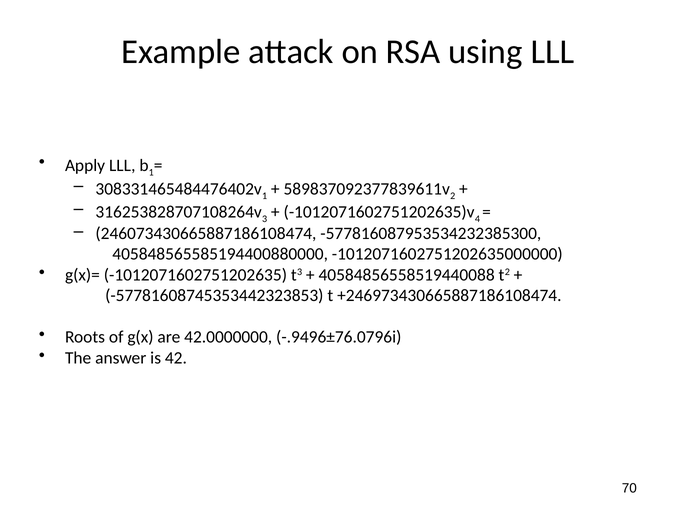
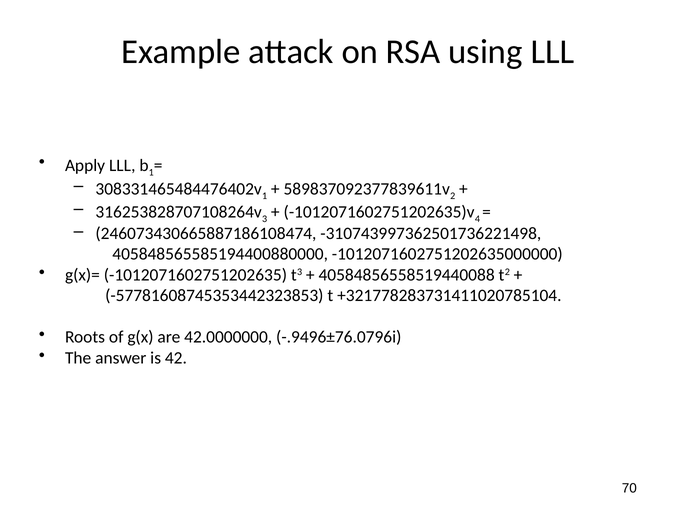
-577816087953534232385300: -577816087953534232385300 -> -310743997362501736221498
+246973430665887186108474: +246973430665887186108474 -> +321778283731411020785104
